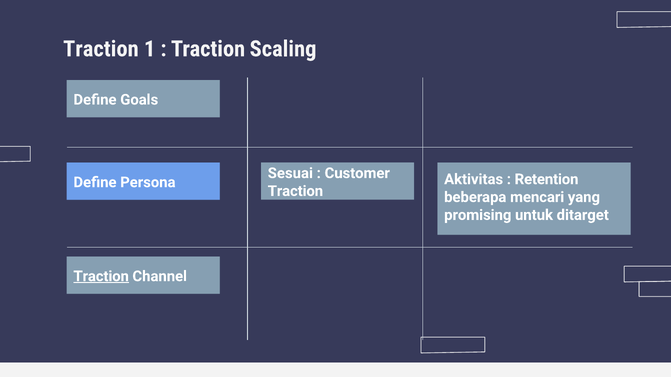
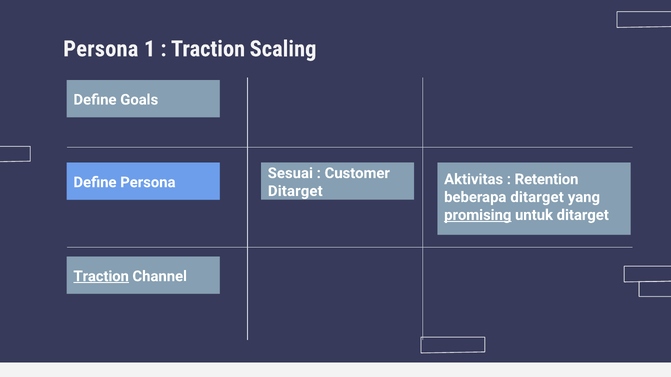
Traction at (101, 49): Traction -> Persona
Traction at (295, 191): Traction -> Ditarget
beberapa mencari: mencari -> ditarget
promising underline: none -> present
